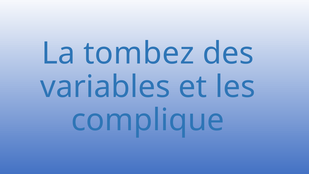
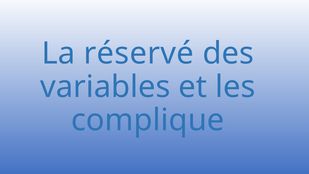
tombez: tombez -> réservé
